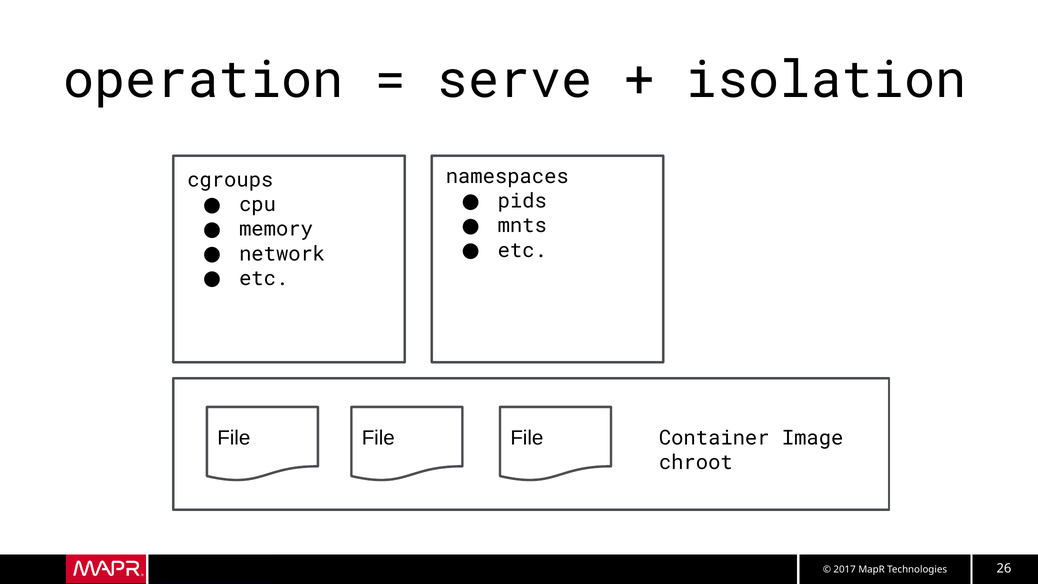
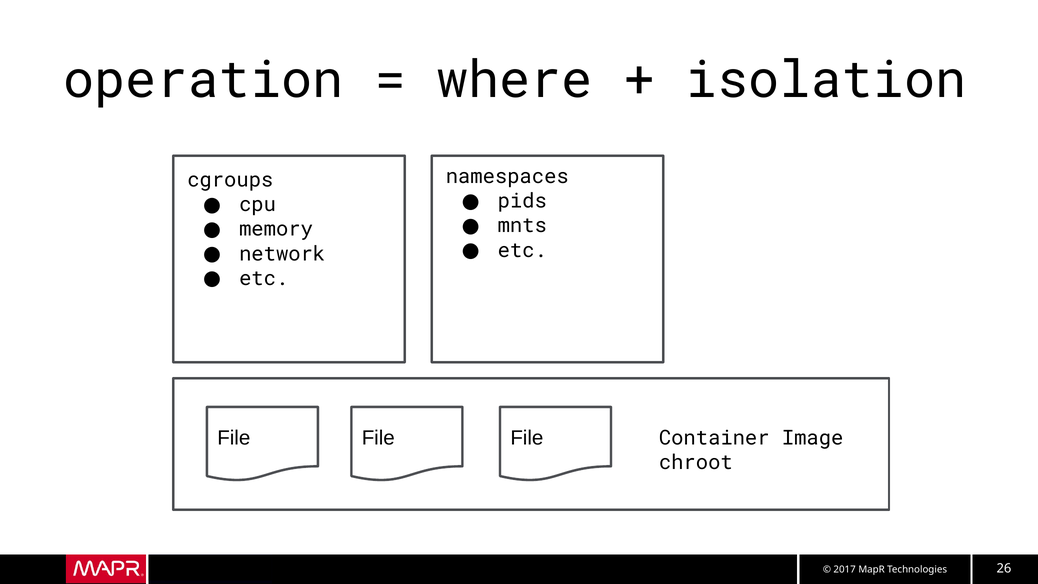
serve: serve -> where
